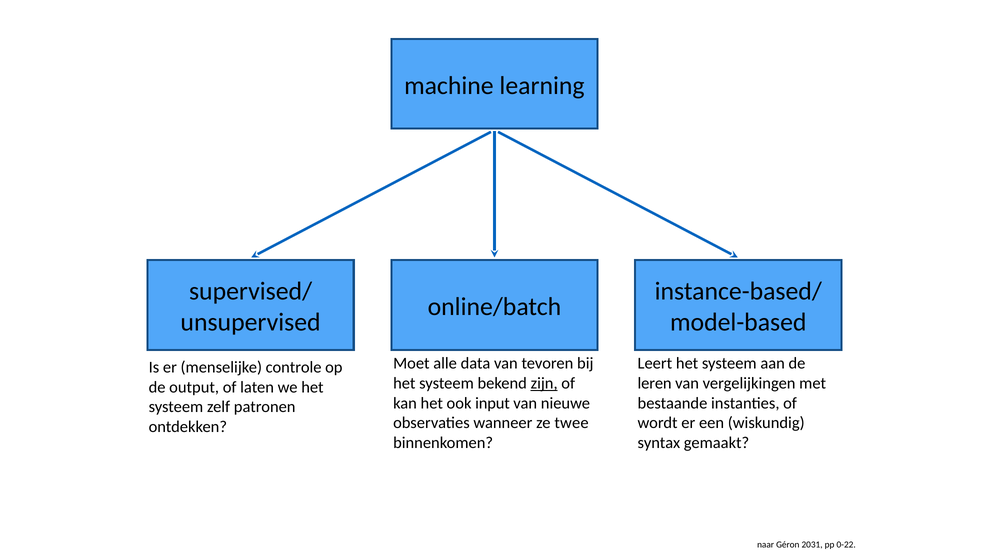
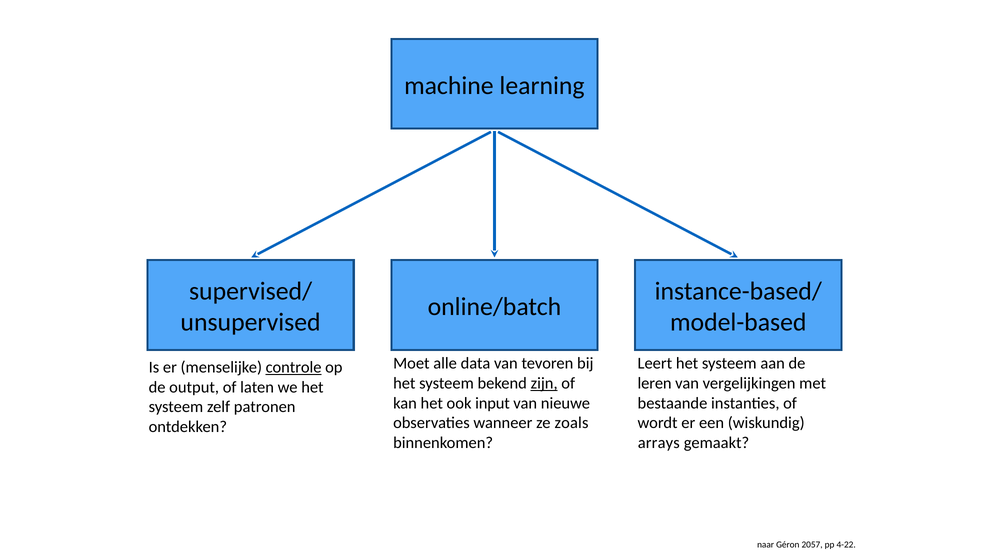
controle underline: none -> present
twee: twee -> zoals
syntax: syntax -> arrays
2031: 2031 -> 2057
0-22: 0-22 -> 4-22
